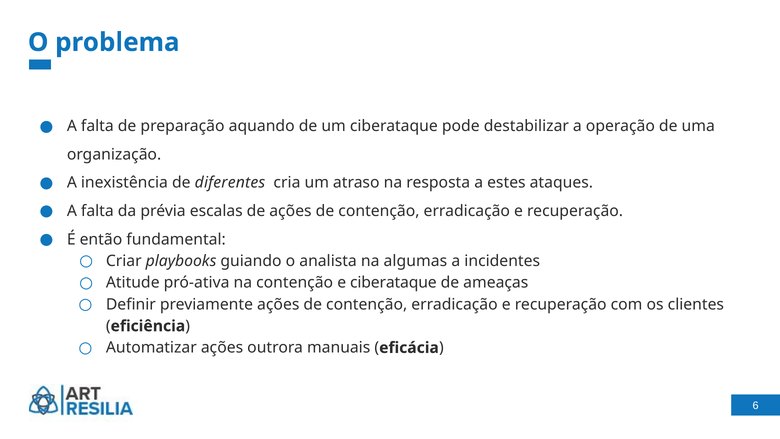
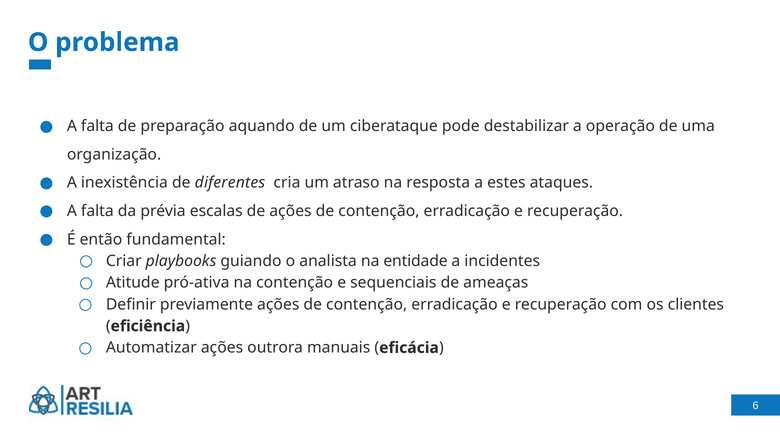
algumas: algumas -> entidade
e ciberataque: ciberataque -> sequenciais
